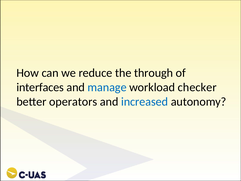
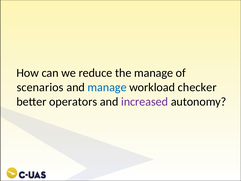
the through: through -> manage
interfaces: interfaces -> scenarios
increased colour: blue -> purple
